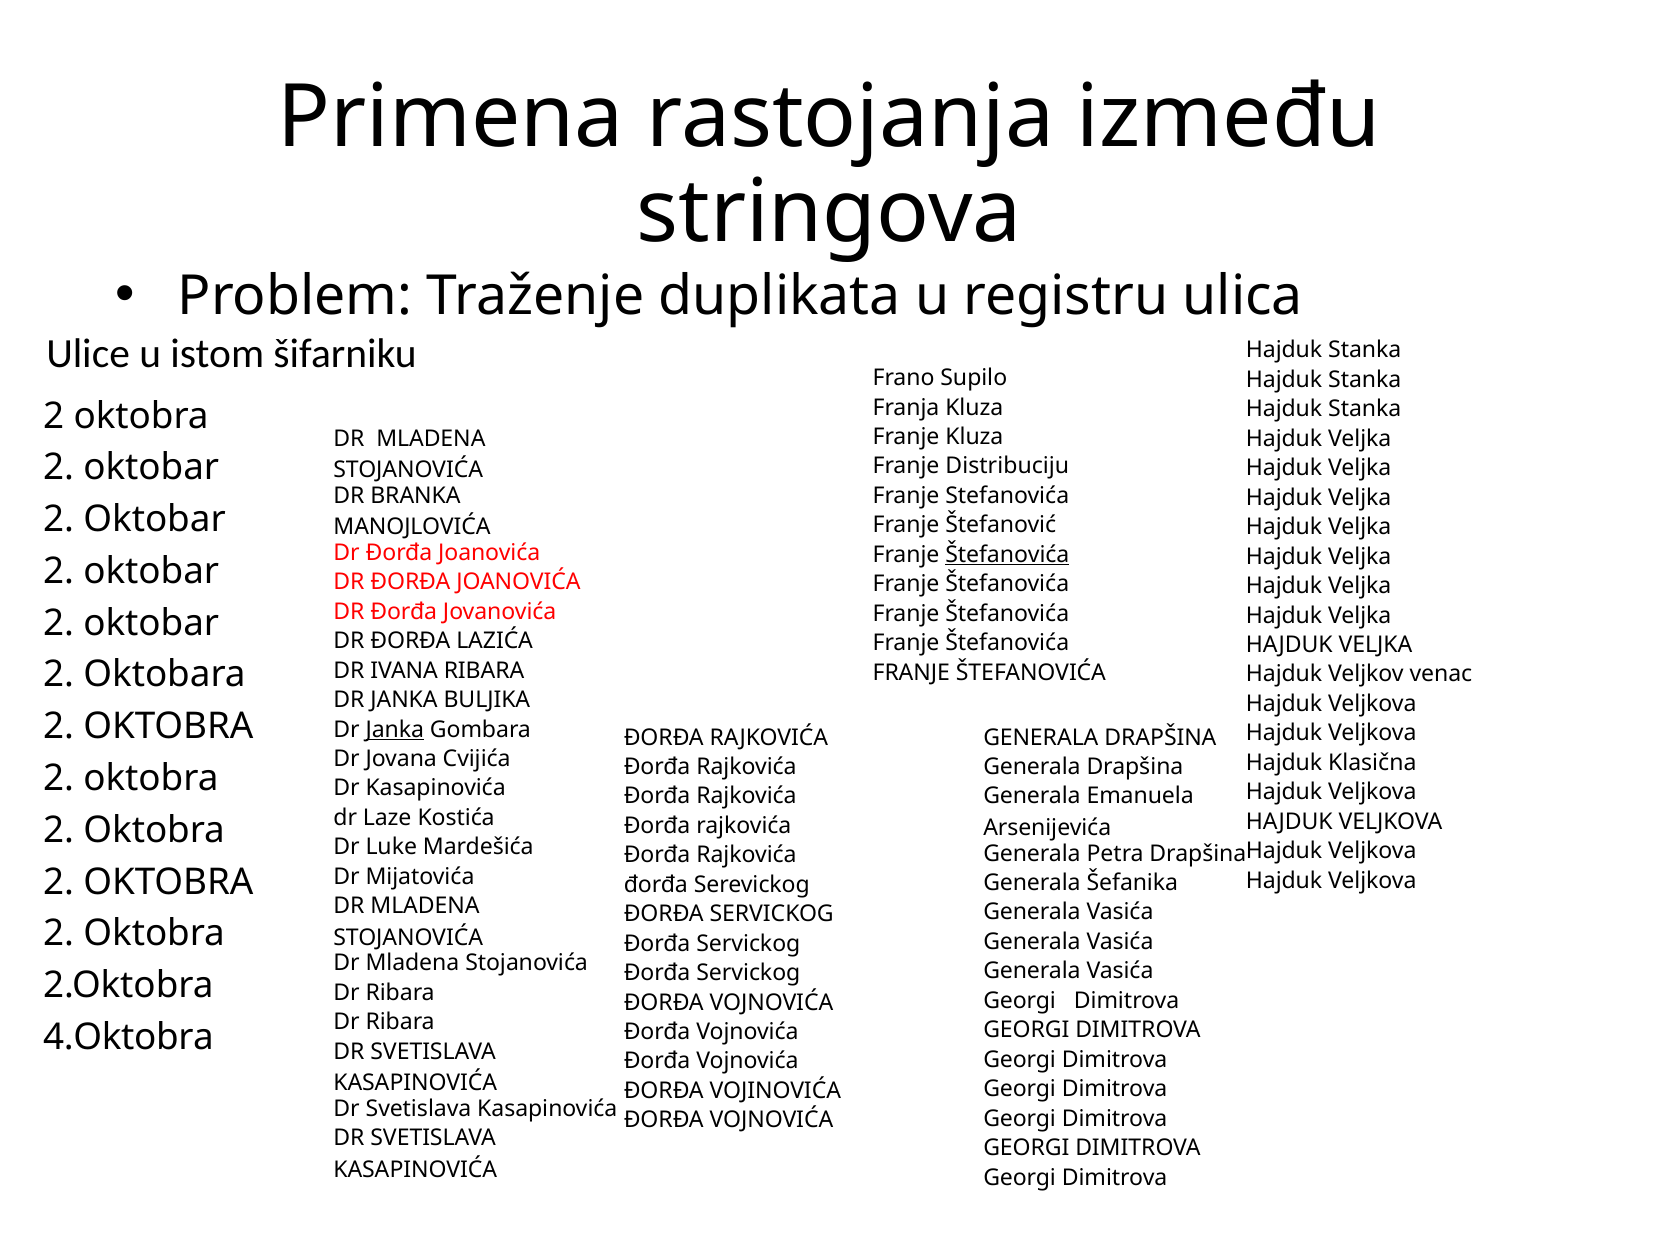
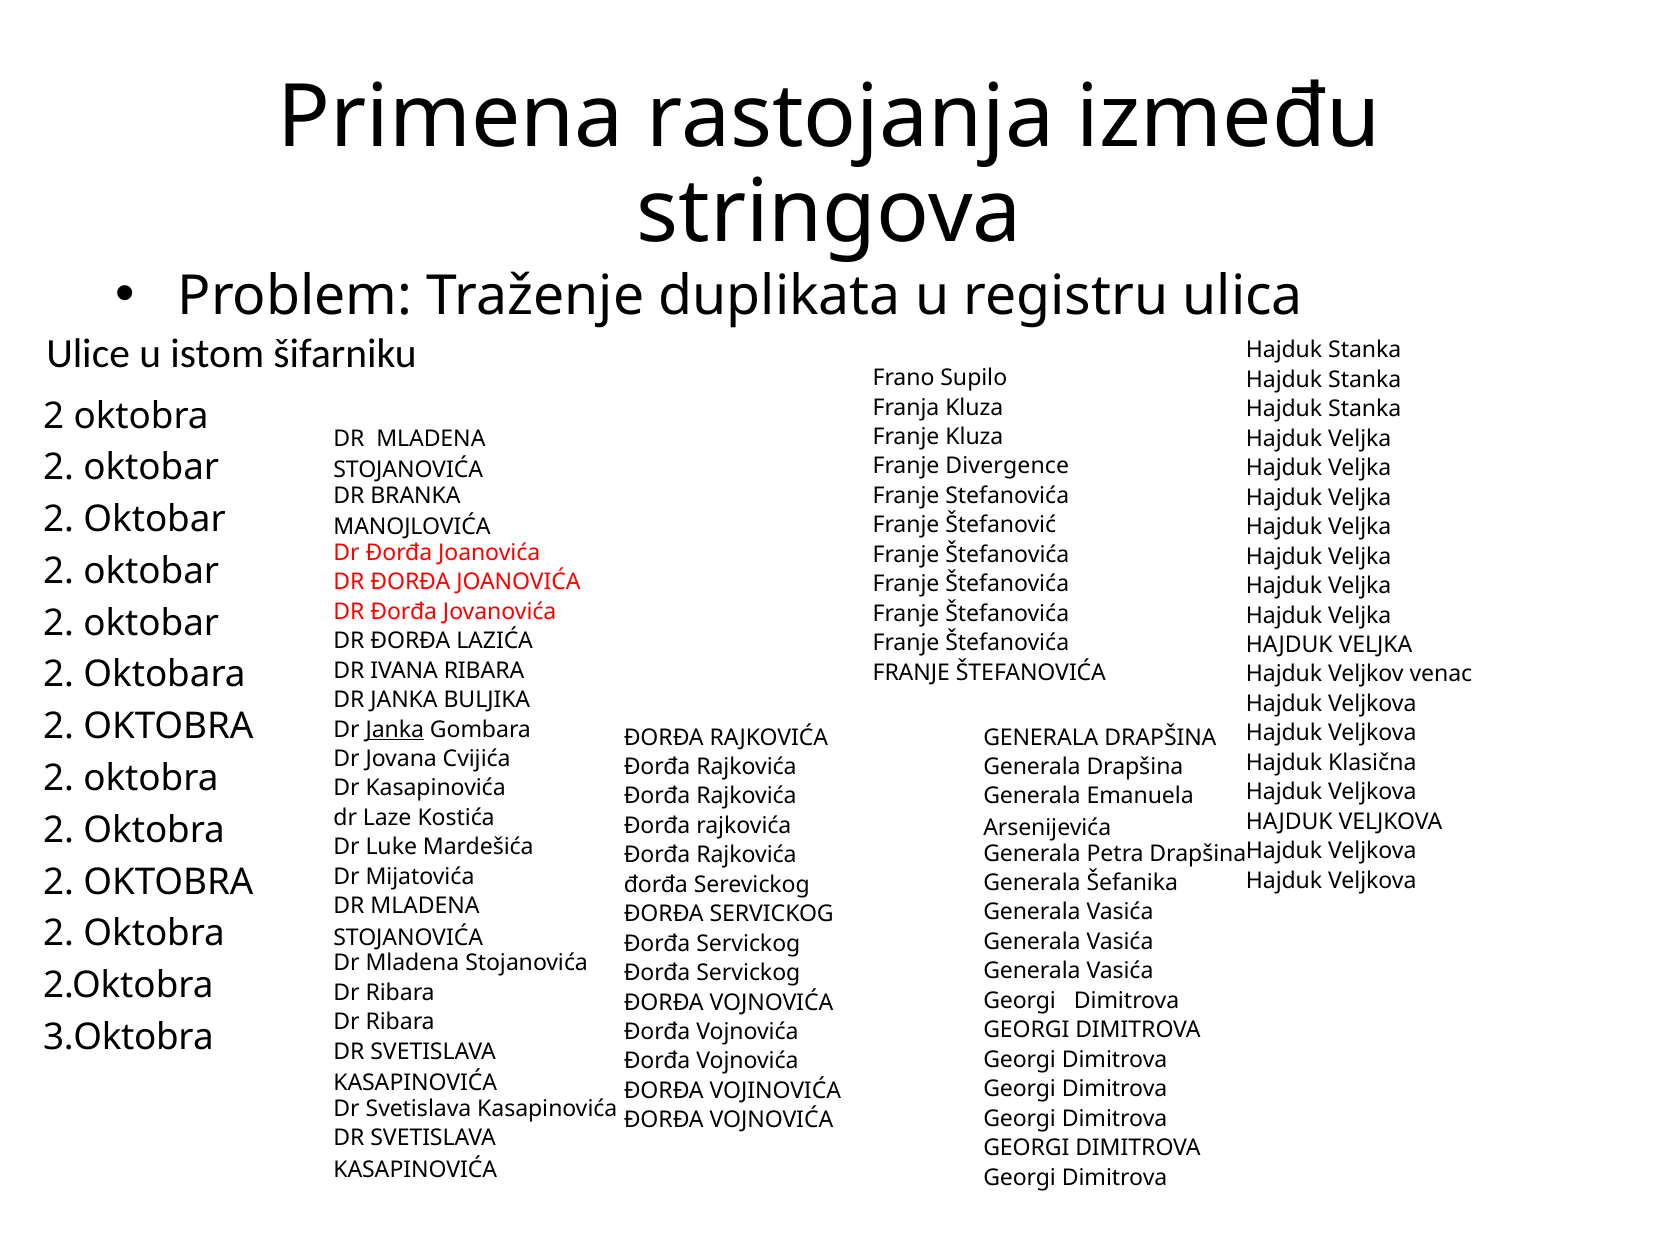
Distribuciju: Distribuciju -> Divergence
Štefanovića at (1007, 555) underline: present -> none
4.Oktobra: 4.Oktobra -> 3.Oktobra
